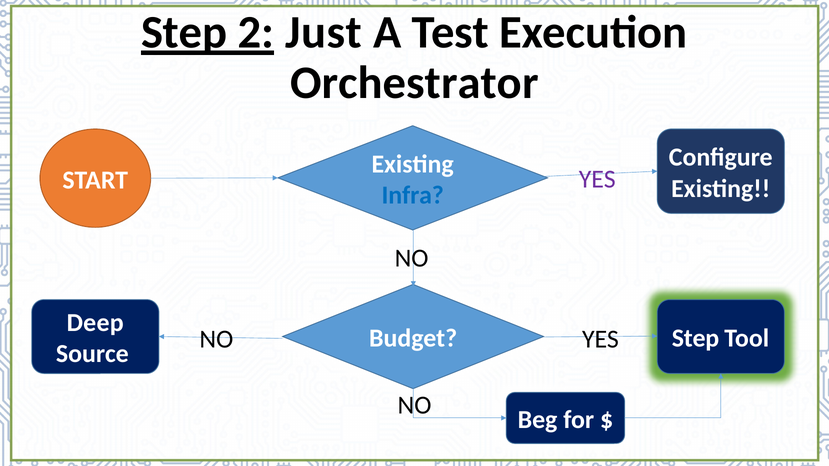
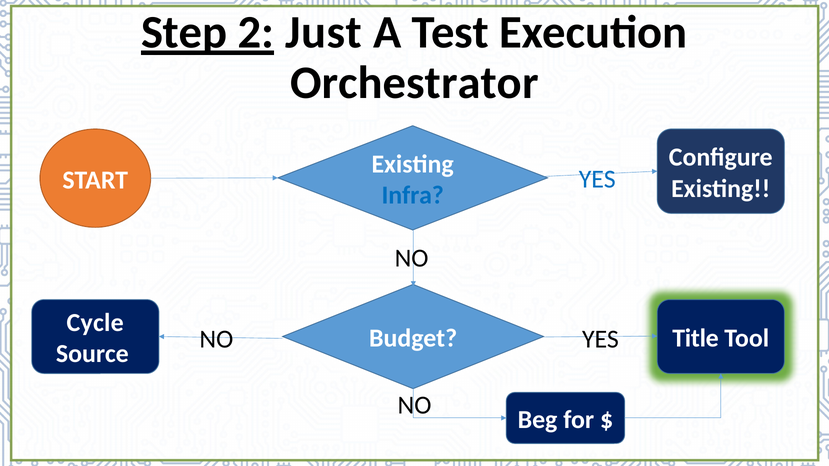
YES at (597, 180) colour: purple -> blue
Deep: Deep -> Cycle
Budget Step: Step -> Title
